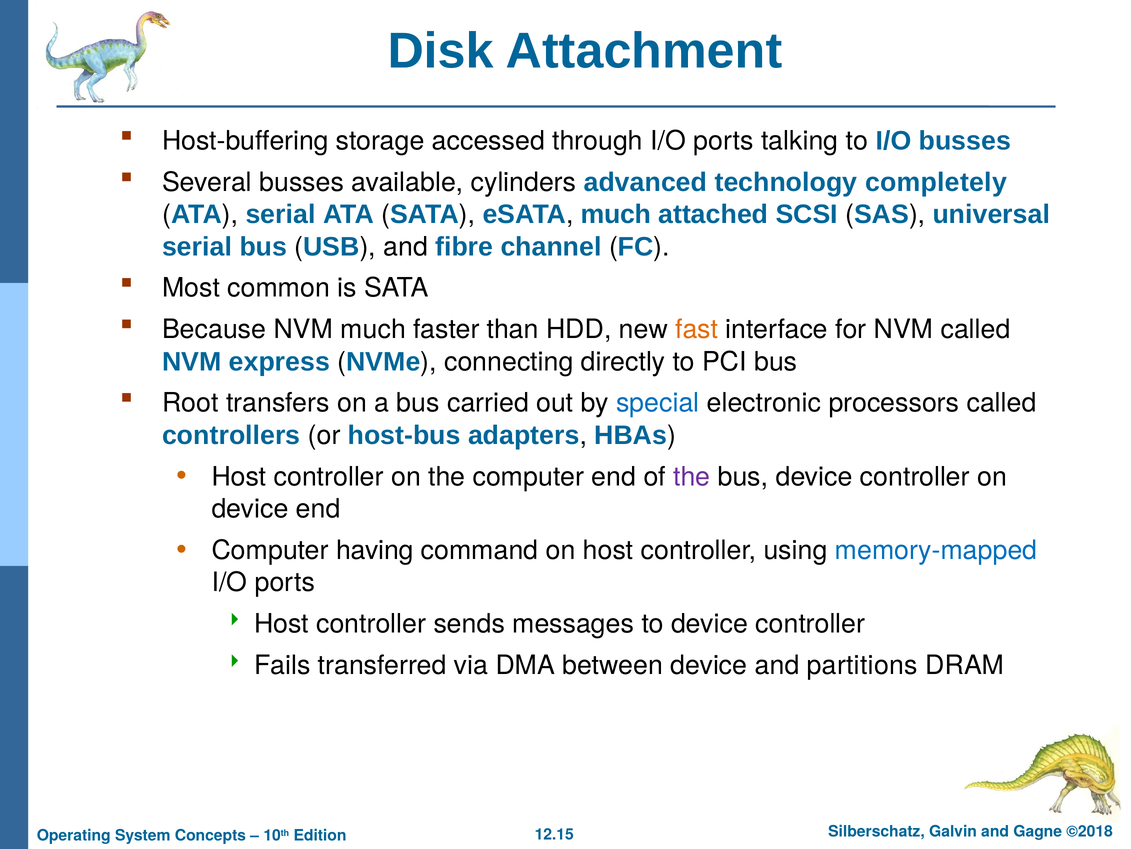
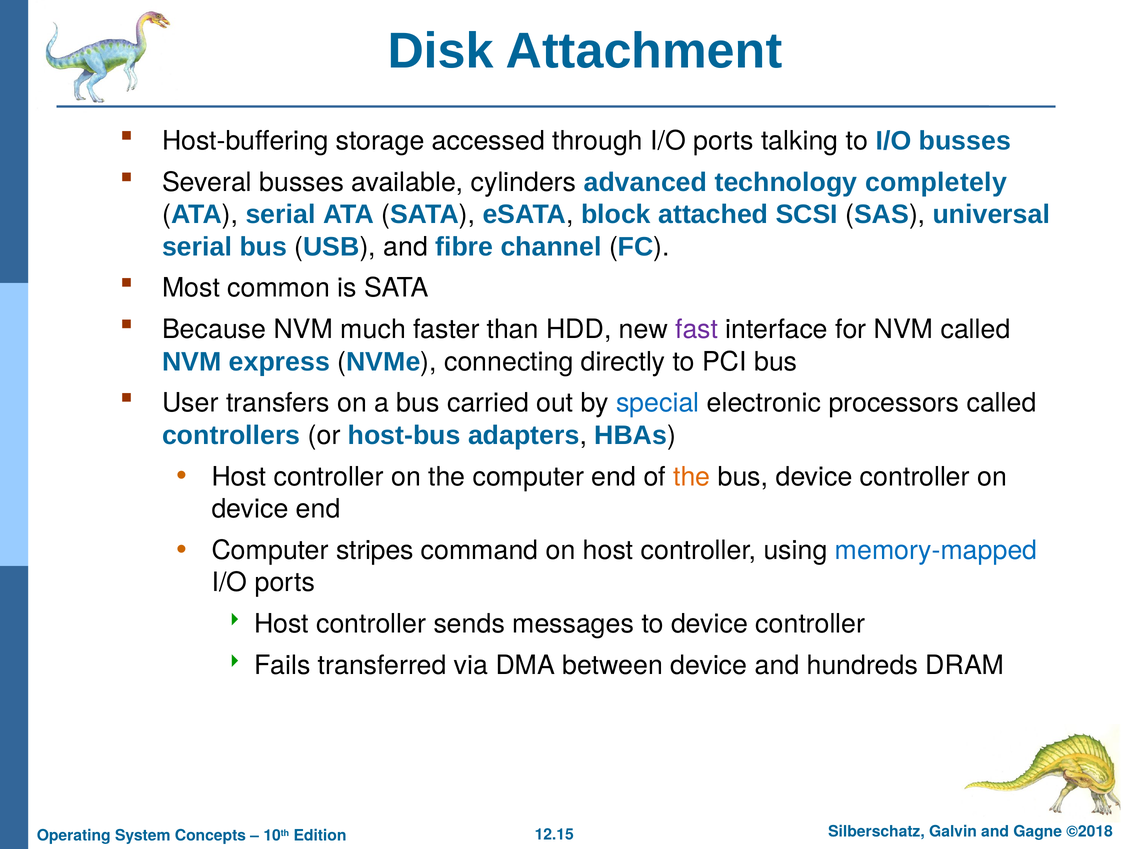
eSATA much: much -> block
fast colour: orange -> purple
Root: Root -> User
the at (692, 476) colour: purple -> orange
having: having -> stripes
partitions: partitions -> hundreds
